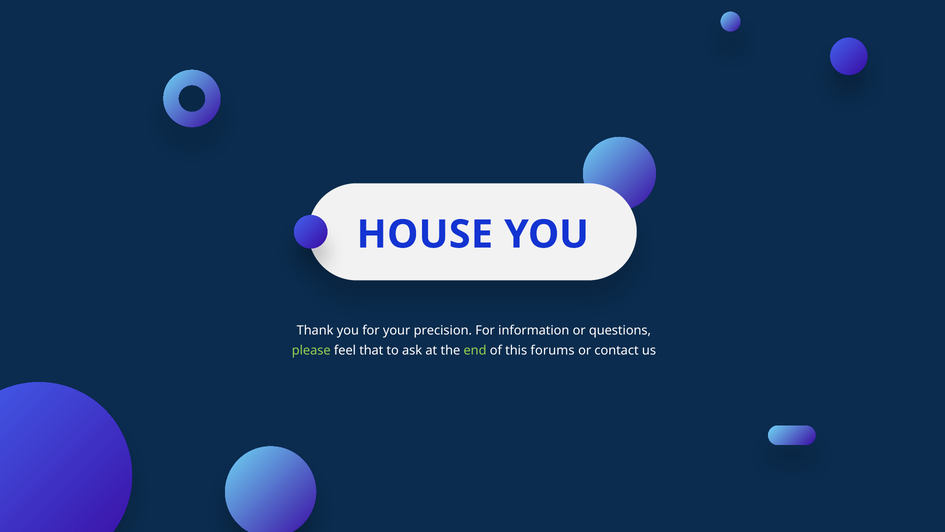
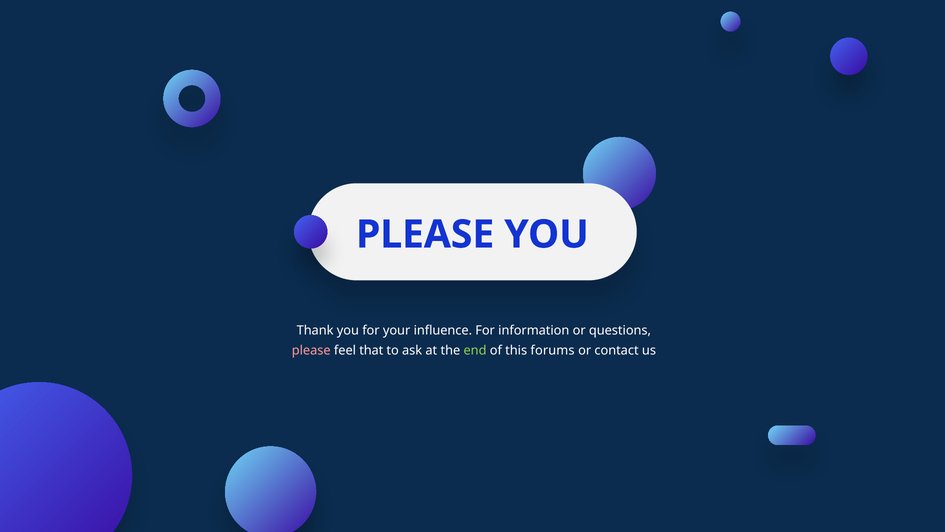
HOUSE at (425, 234): HOUSE -> PLEASE
precision: precision -> influence
please at (311, 350) colour: light green -> pink
